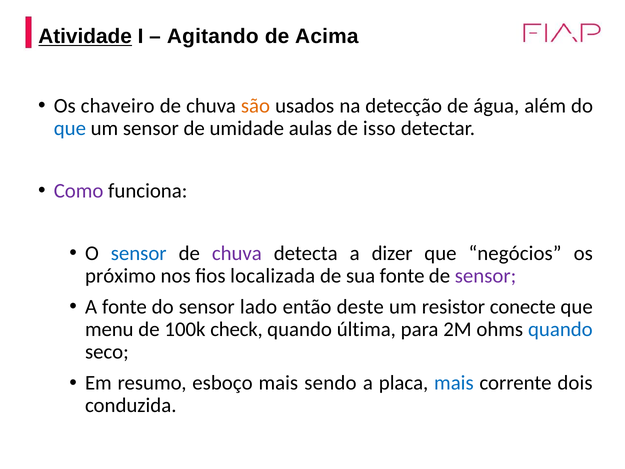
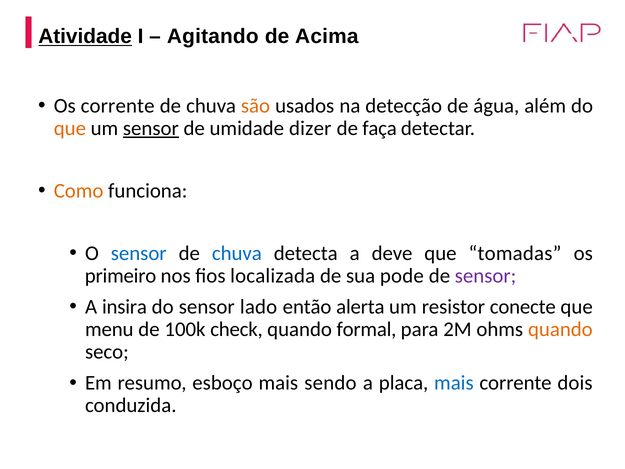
Os chaveiro: chaveiro -> corrente
que at (70, 128) colour: blue -> orange
sensor at (151, 128) underline: none -> present
aulas: aulas -> dizer
isso: isso -> faça
Como colour: purple -> orange
chuva at (237, 253) colour: purple -> blue
dizer: dizer -> deve
negócios: negócios -> tomadas
próximo: próximo -> primeiro
sua fonte: fonte -> pode
A fonte: fonte -> insira
deste: deste -> alerta
última: última -> formal
quando at (560, 329) colour: blue -> orange
